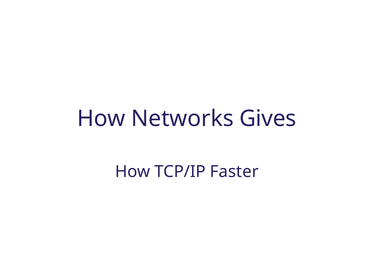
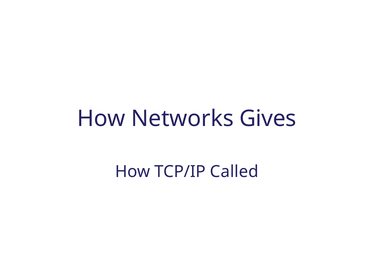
Faster: Faster -> Called
